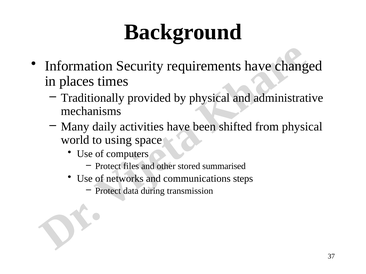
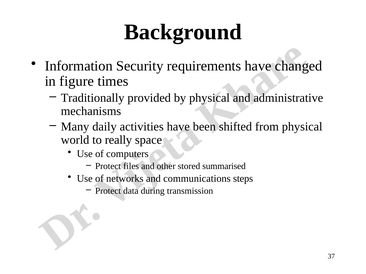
places: places -> figure
using: using -> really
